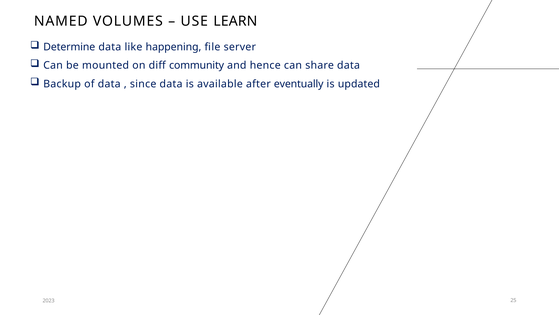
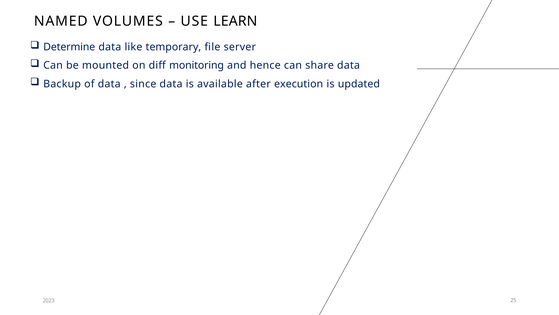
happening: happening -> temporary
community: community -> monitoring
eventually: eventually -> execution
